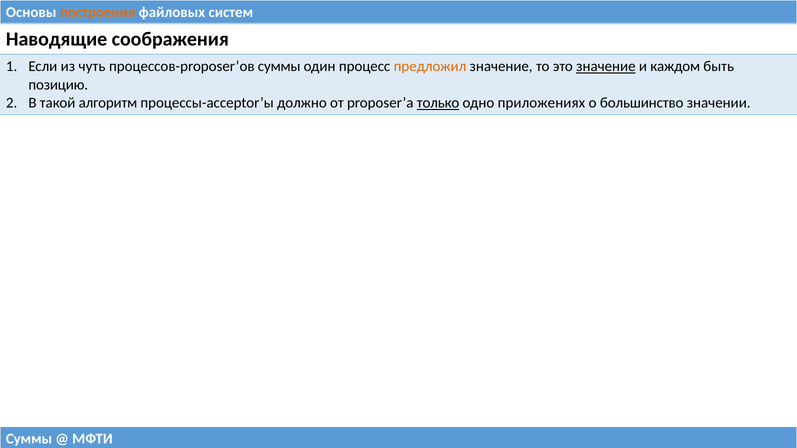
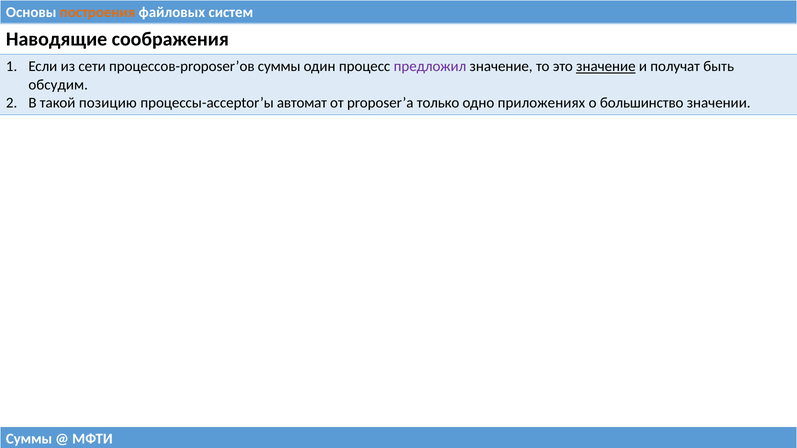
чуть: чуть -> сети
предложил colour: orange -> purple
каждом: каждом -> получат
позицию: позицию -> обсудим
алгоритм: алгоритм -> позицию
должно: должно -> автомат
только underline: present -> none
